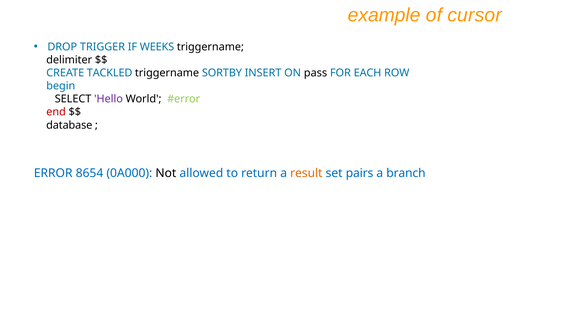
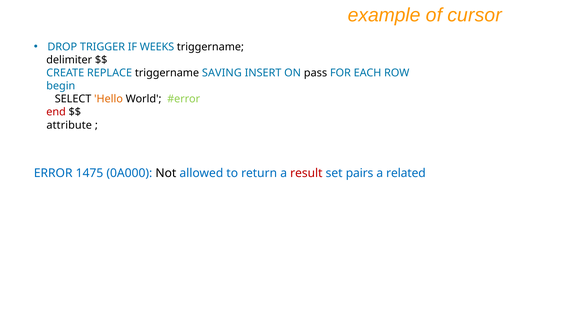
TACKLED: TACKLED -> REPLACE
SORTBY: SORTBY -> SAVING
Hello colour: purple -> orange
database: database -> attribute
8654: 8654 -> 1475
result colour: orange -> red
branch: branch -> related
